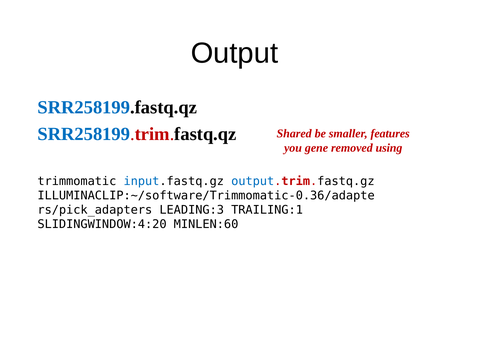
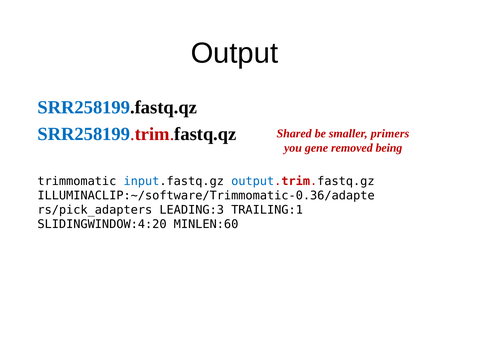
features: features -> primers
using: using -> being
